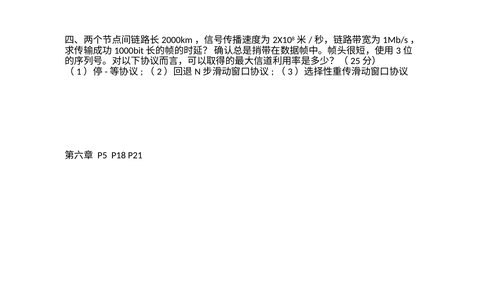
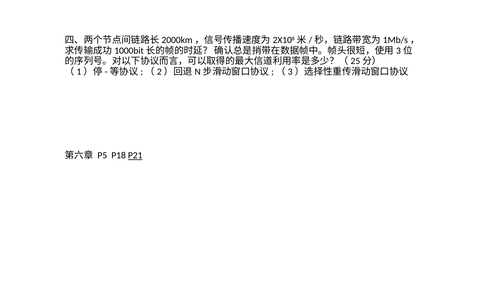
P21 underline: none -> present
